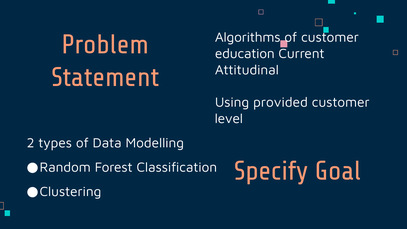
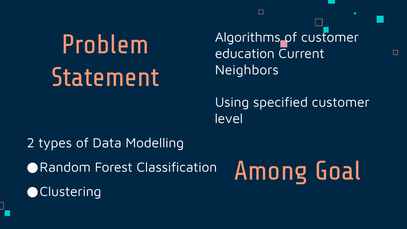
Attitudinal: Attitudinal -> Neighbors
provided: provided -> specified
Specify: Specify -> Among
